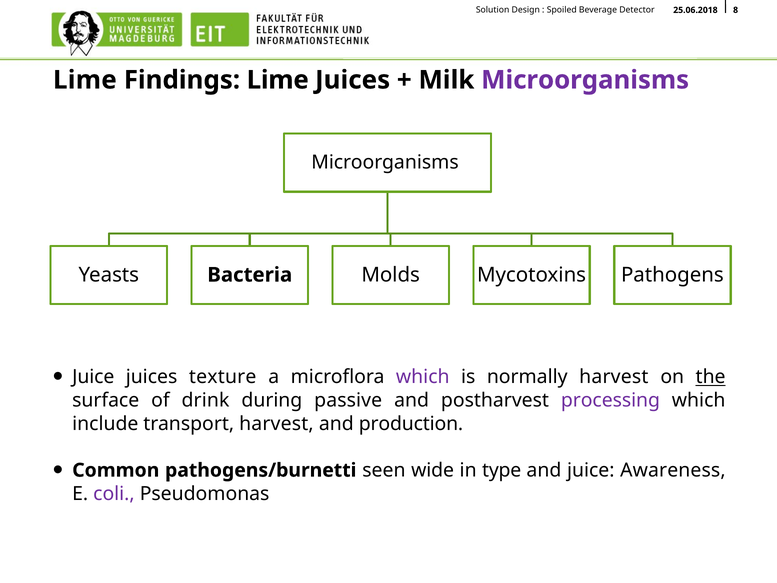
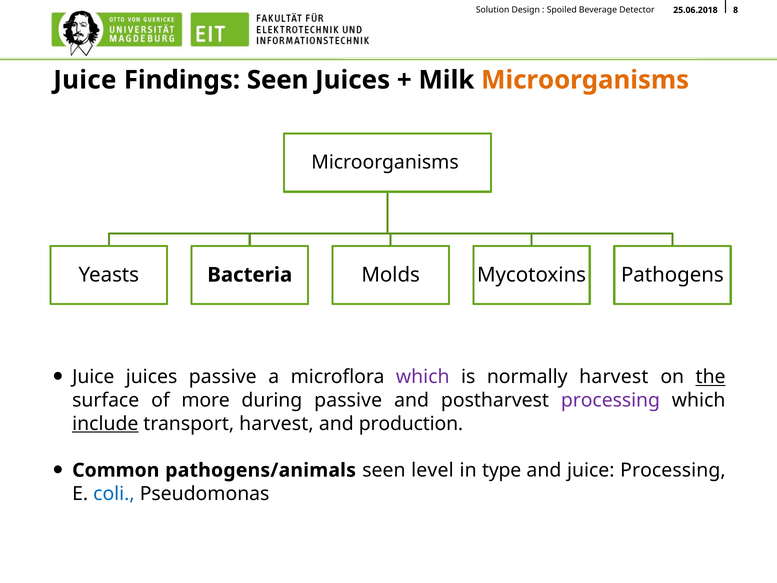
Lime at (85, 80): Lime -> Juice
Findings Lime: Lime -> Seen
Microorganisms at (585, 80) colour: purple -> orange
juices texture: texture -> passive
drink: drink -> more
include underline: none -> present
pathogens/burnetti: pathogens/burnetti -> pathogens/animals
wide: wide -> level
juice Awareness: Awareness -> Processing
coli colour: purple -> blue
